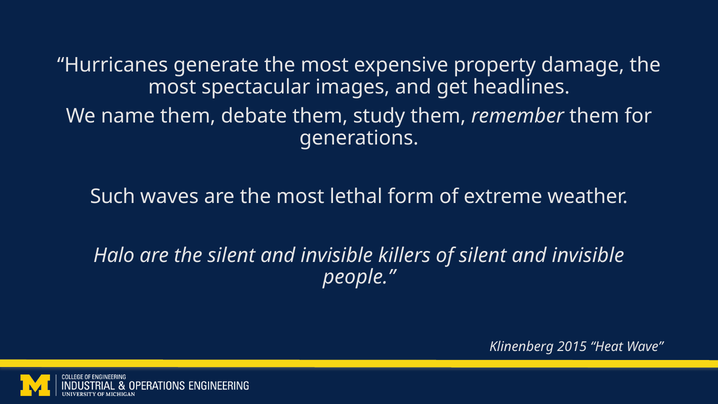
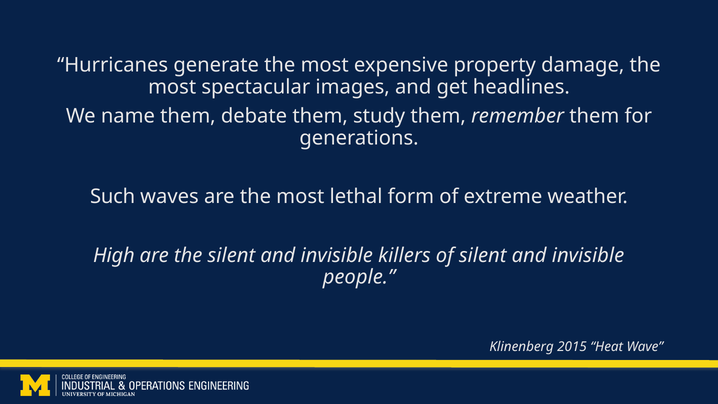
Halo: Halo -> High
